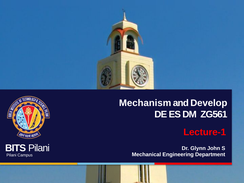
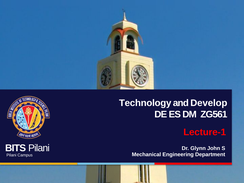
Mechanism: Mechanism -> Technology
